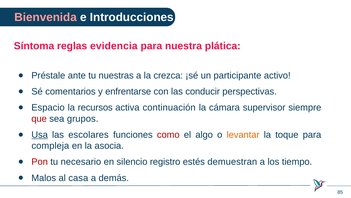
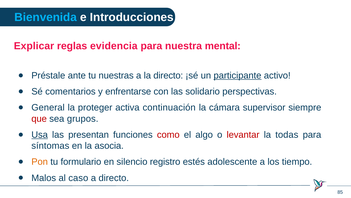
Bienvenida colour: pink -> light blue
Síntoma: Síntoma -> Explicar
plática: plática -> mental
la crezca: crezca -> directo
participante underline: none -> present
conducir: conducir -> solidario
Espacio: Espacio -> General
recursos: recursos -> proteger
escolares: escolares -> presentan
levantar colour: orange -> red
toque: toque -> todas
compleja: compleja -> síntomas
Pon colour: red -> orange
necesario: necesario -> formulario
demuestran: demuestran -> adolescente
casa: casa -> caso
a demás: demás -> directo
